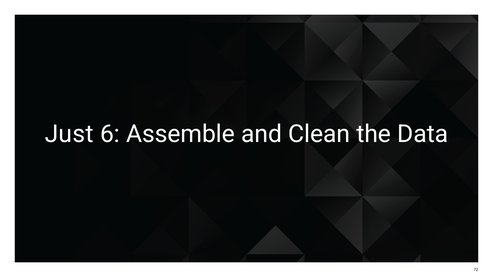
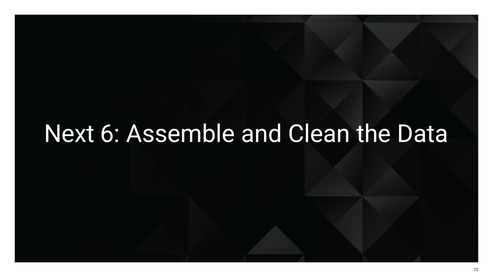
Just: Just -> Next
